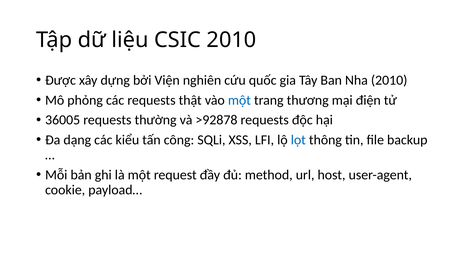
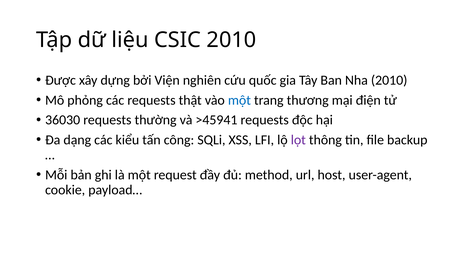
36005: 36005 -> 36030
>92878: >92878 -> >45941
lọt colour: blue -> purple
